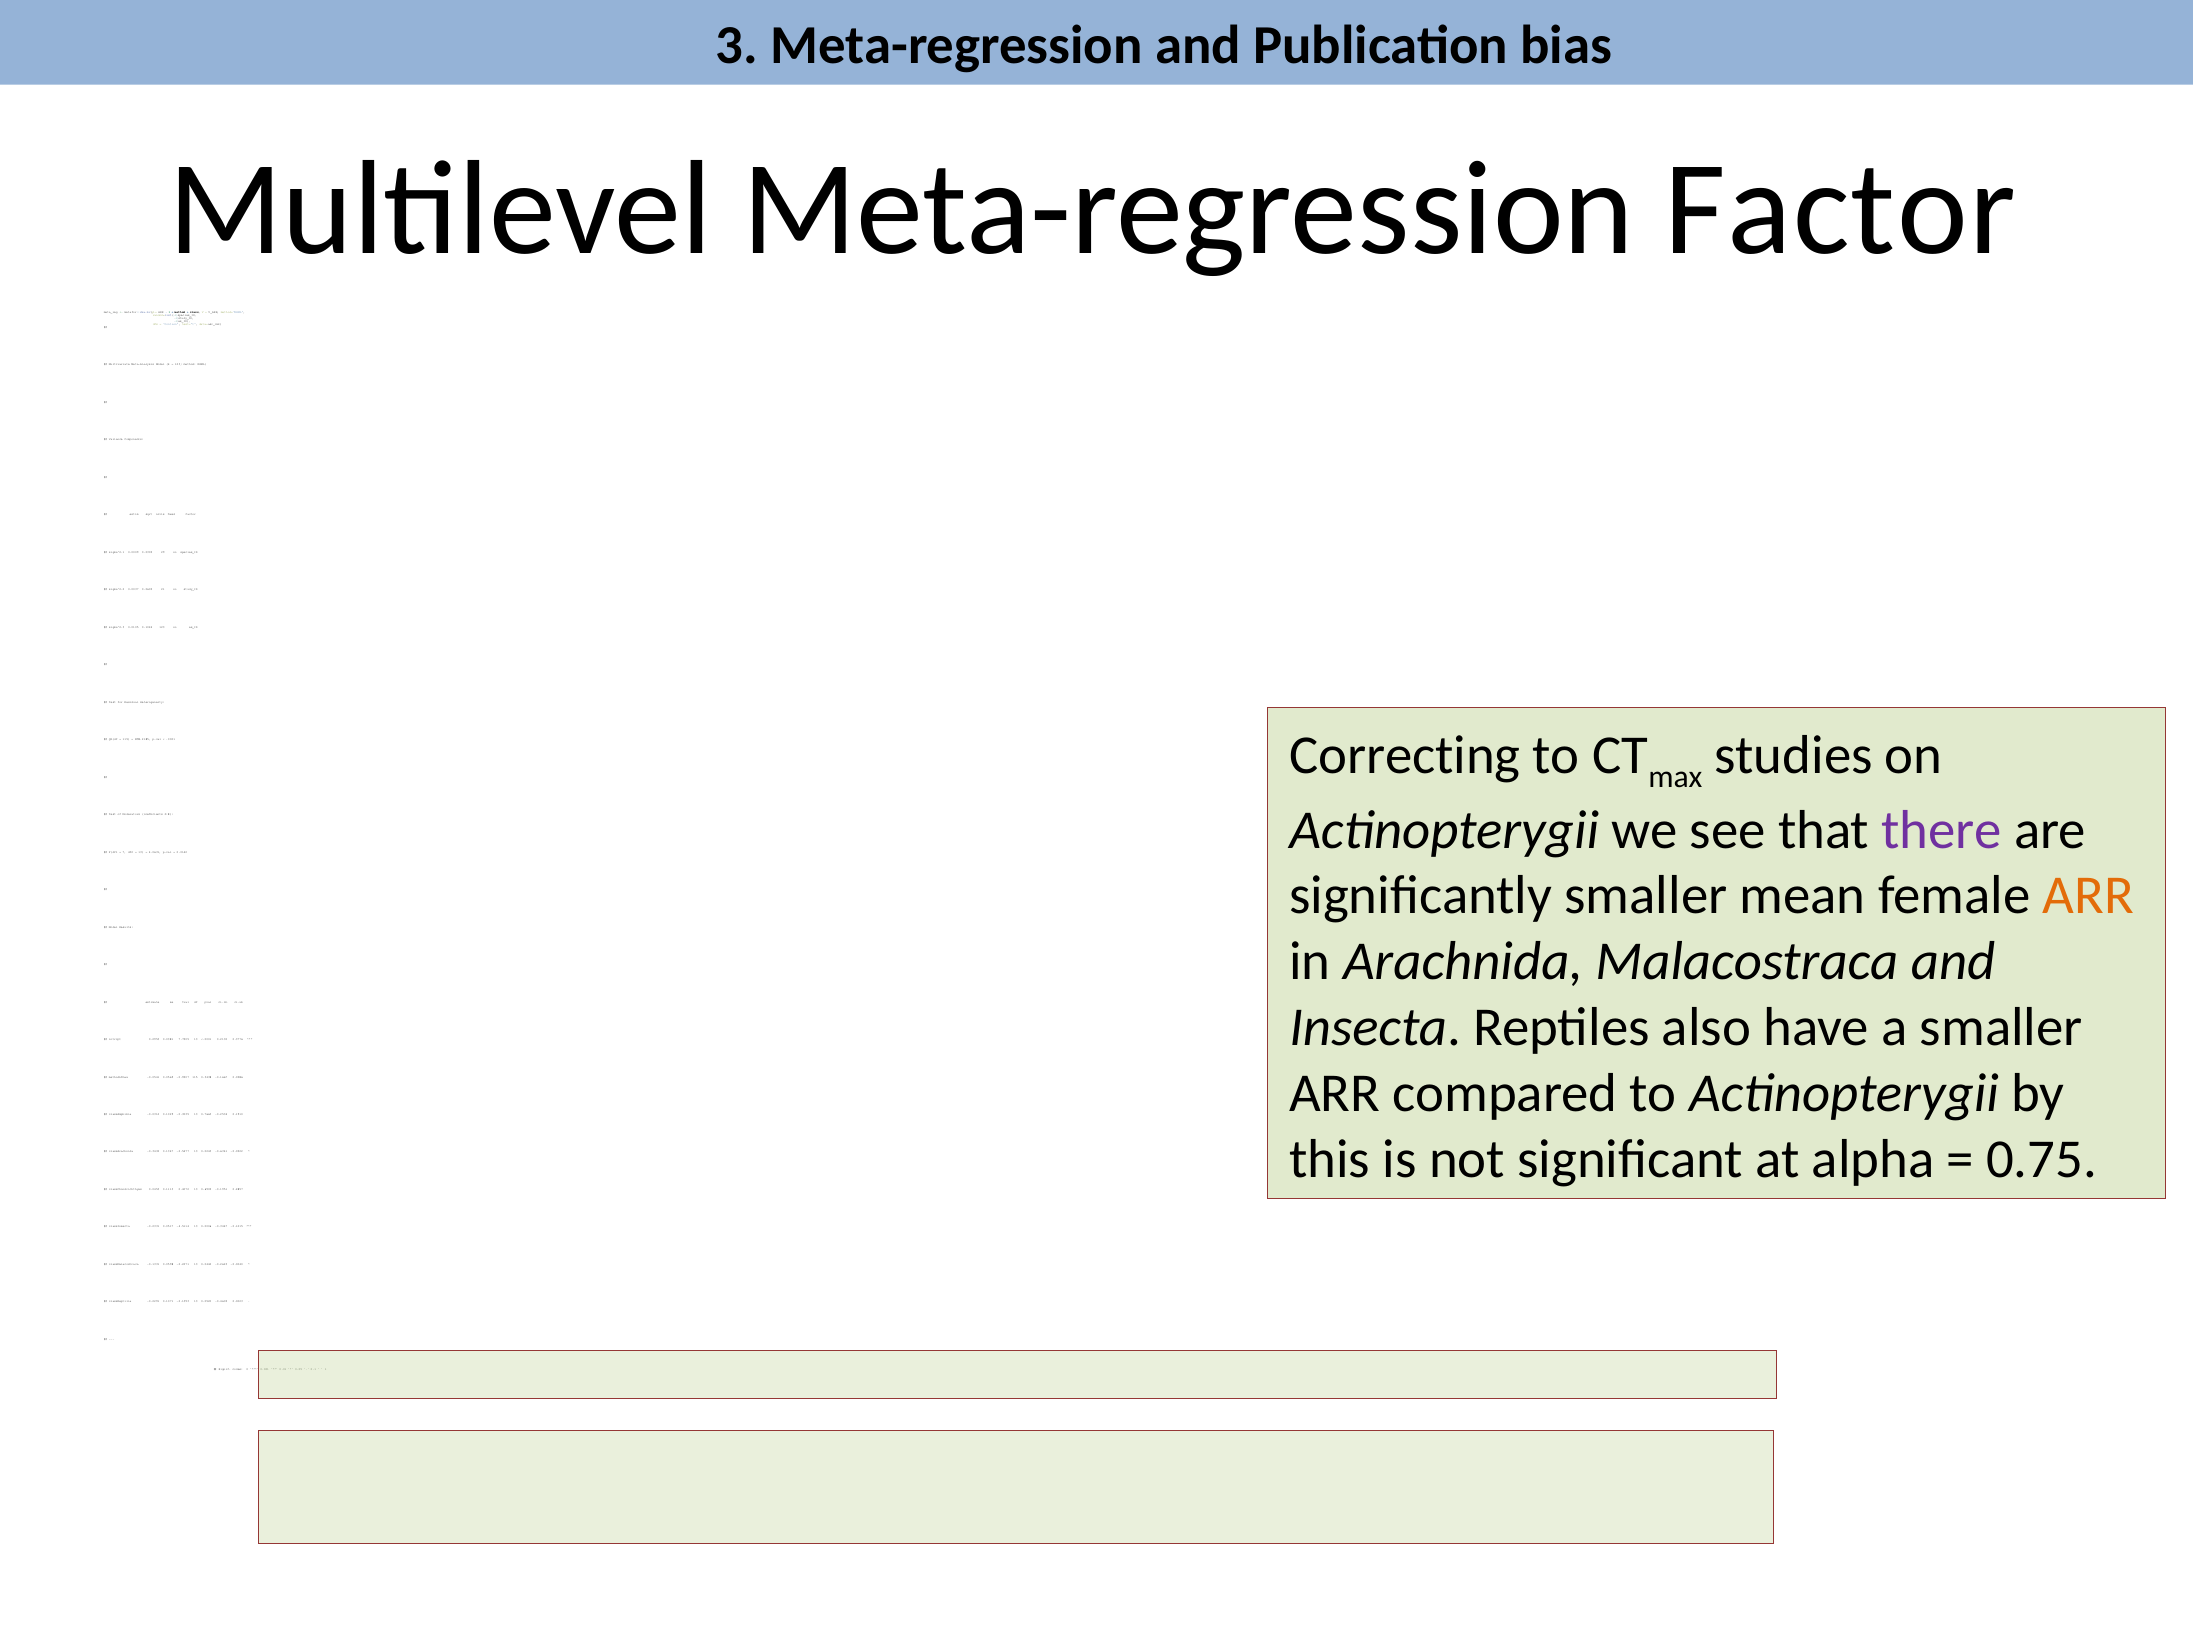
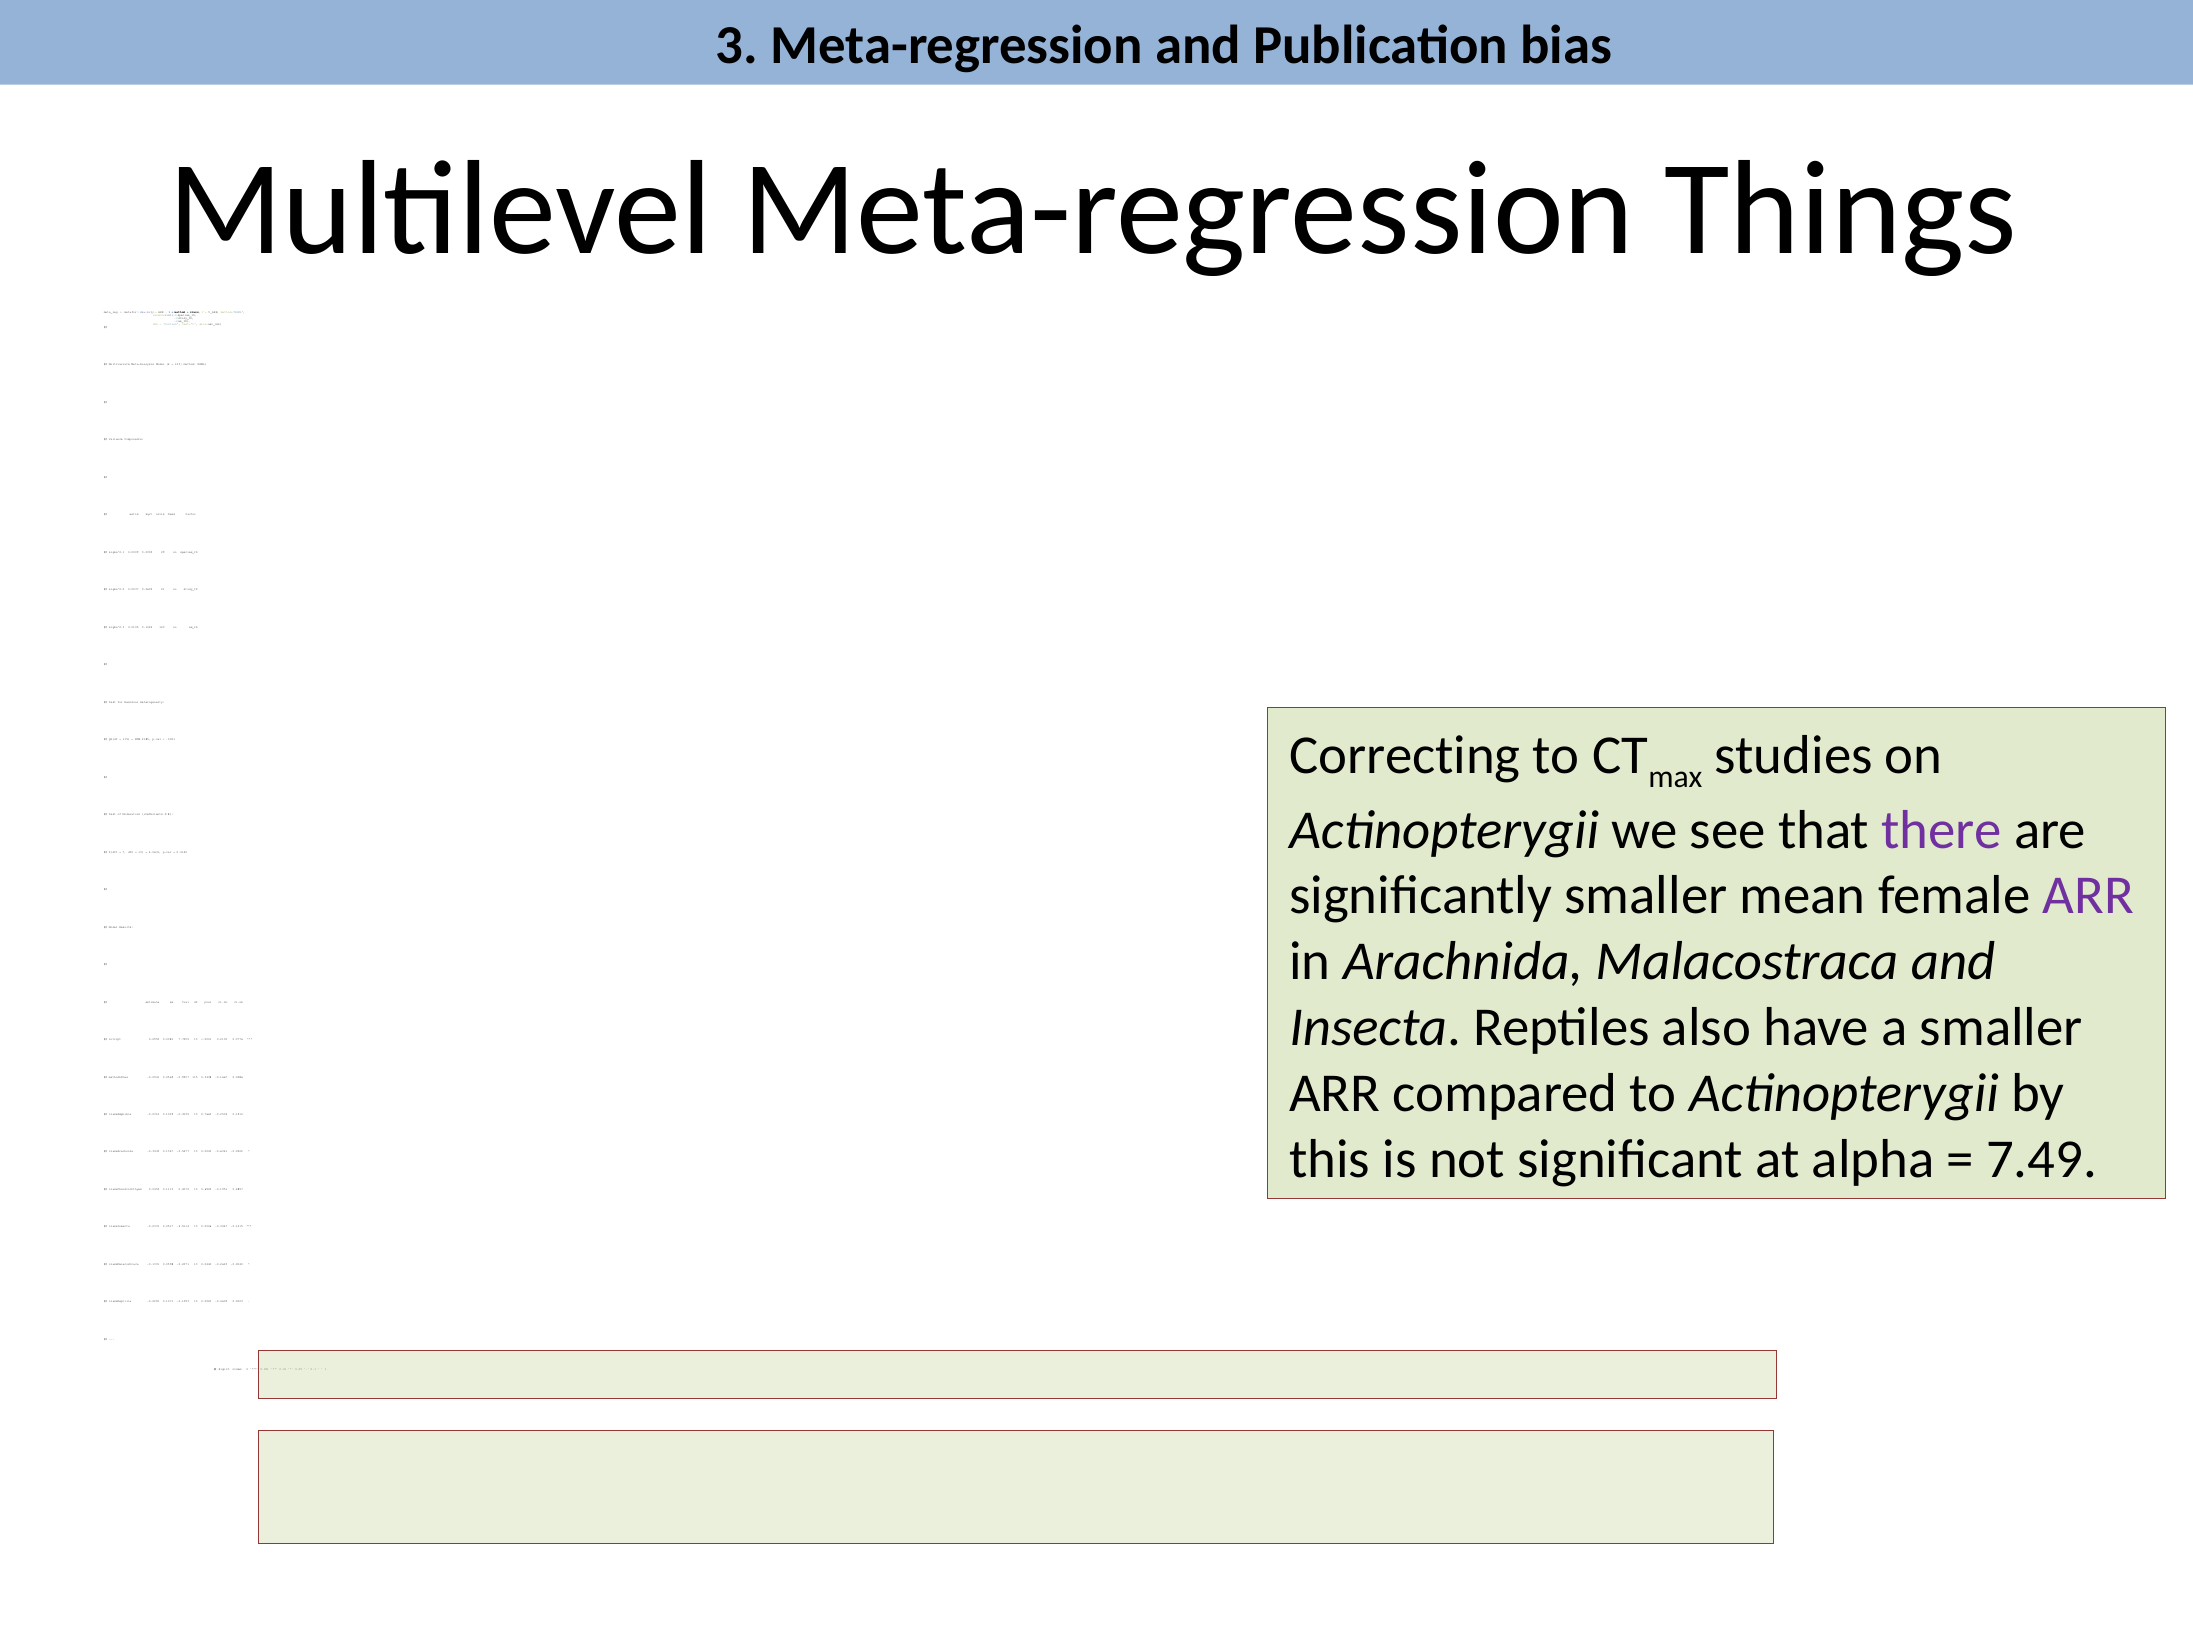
Meta-regression Factor: Factor -> Things
ARR at (2088, 896) colour: orange -> purple
0.75: 0.75 -> 7.49
